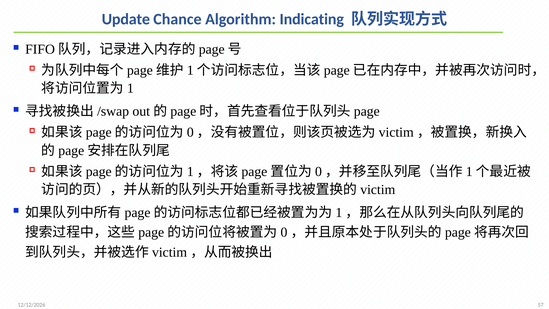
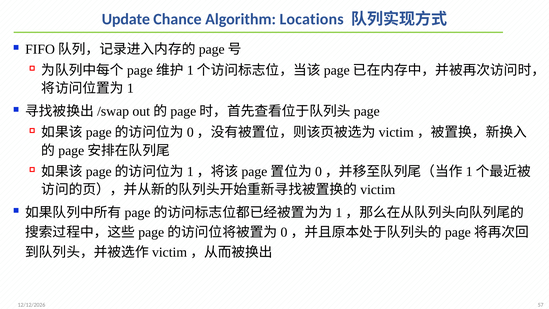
Indicating: Indicating -> Locations
